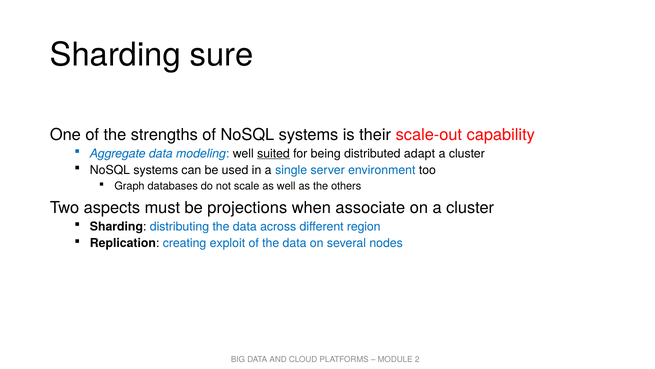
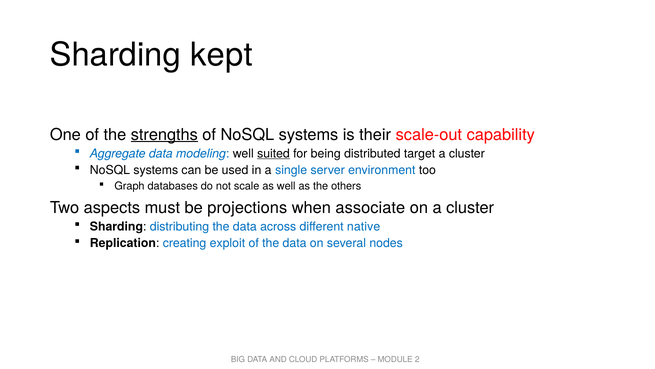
sure: sure -> kept
strengths underline: none -> present
adapt: adapt -> target
region: region -> native
